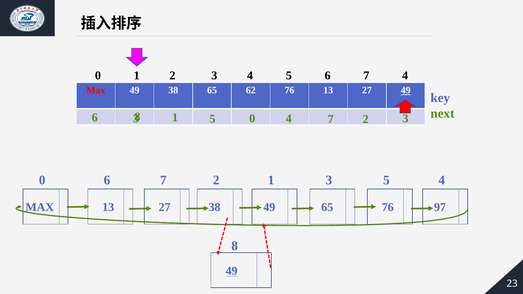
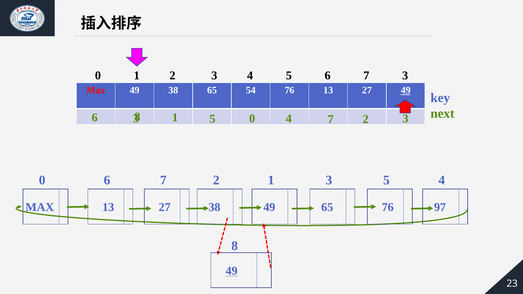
7 4: 4 -> 3
62: 62 -> 54
